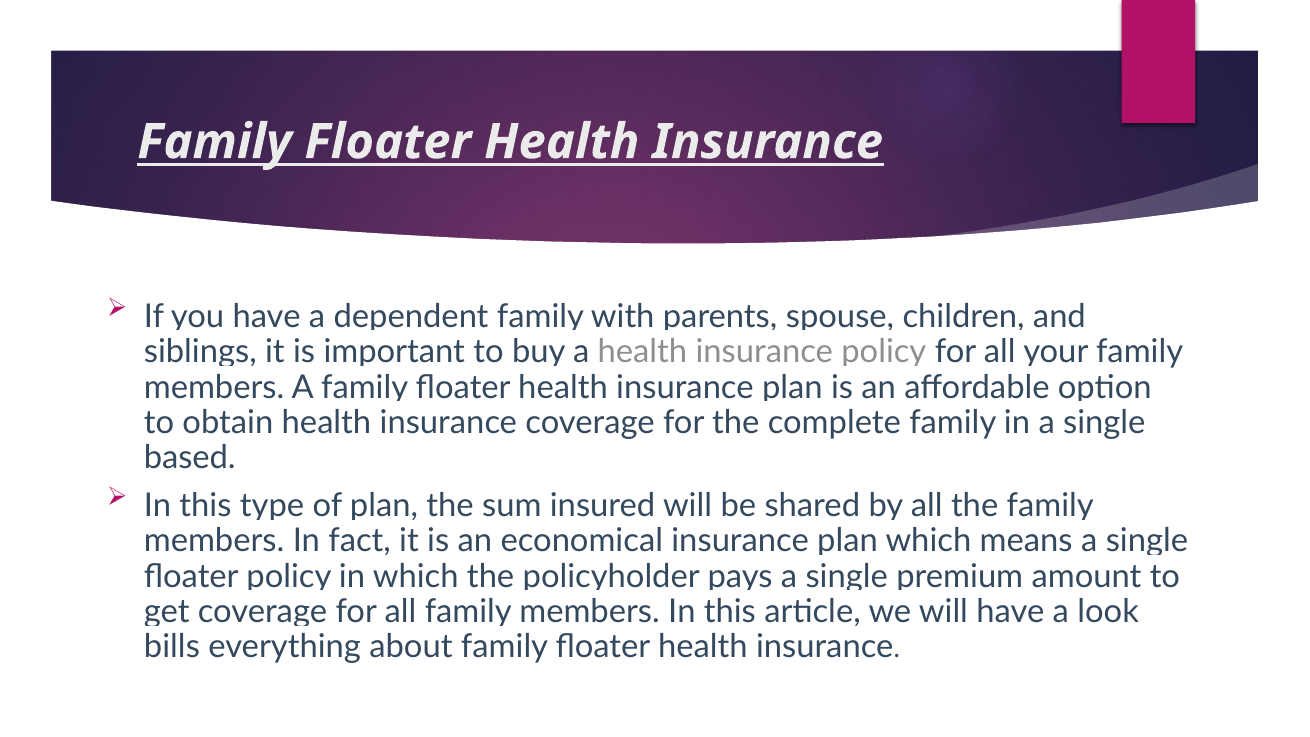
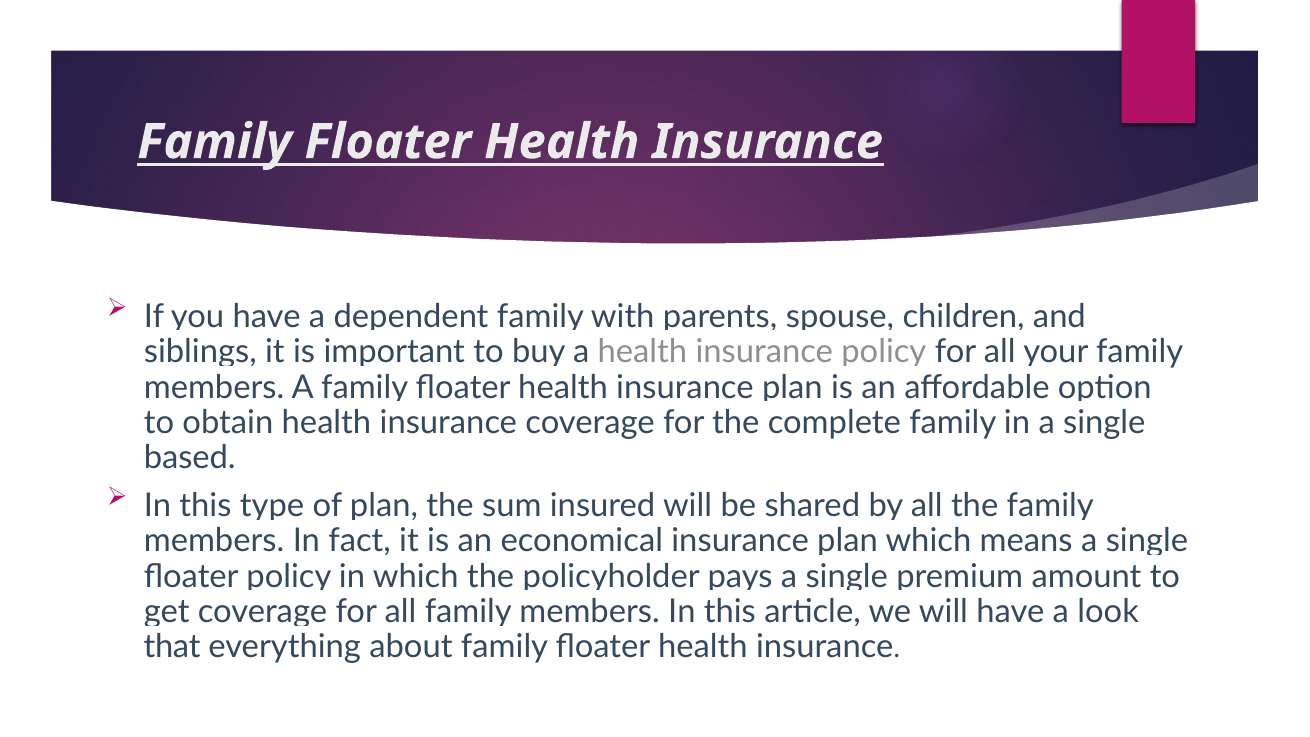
bills: bills -> that
